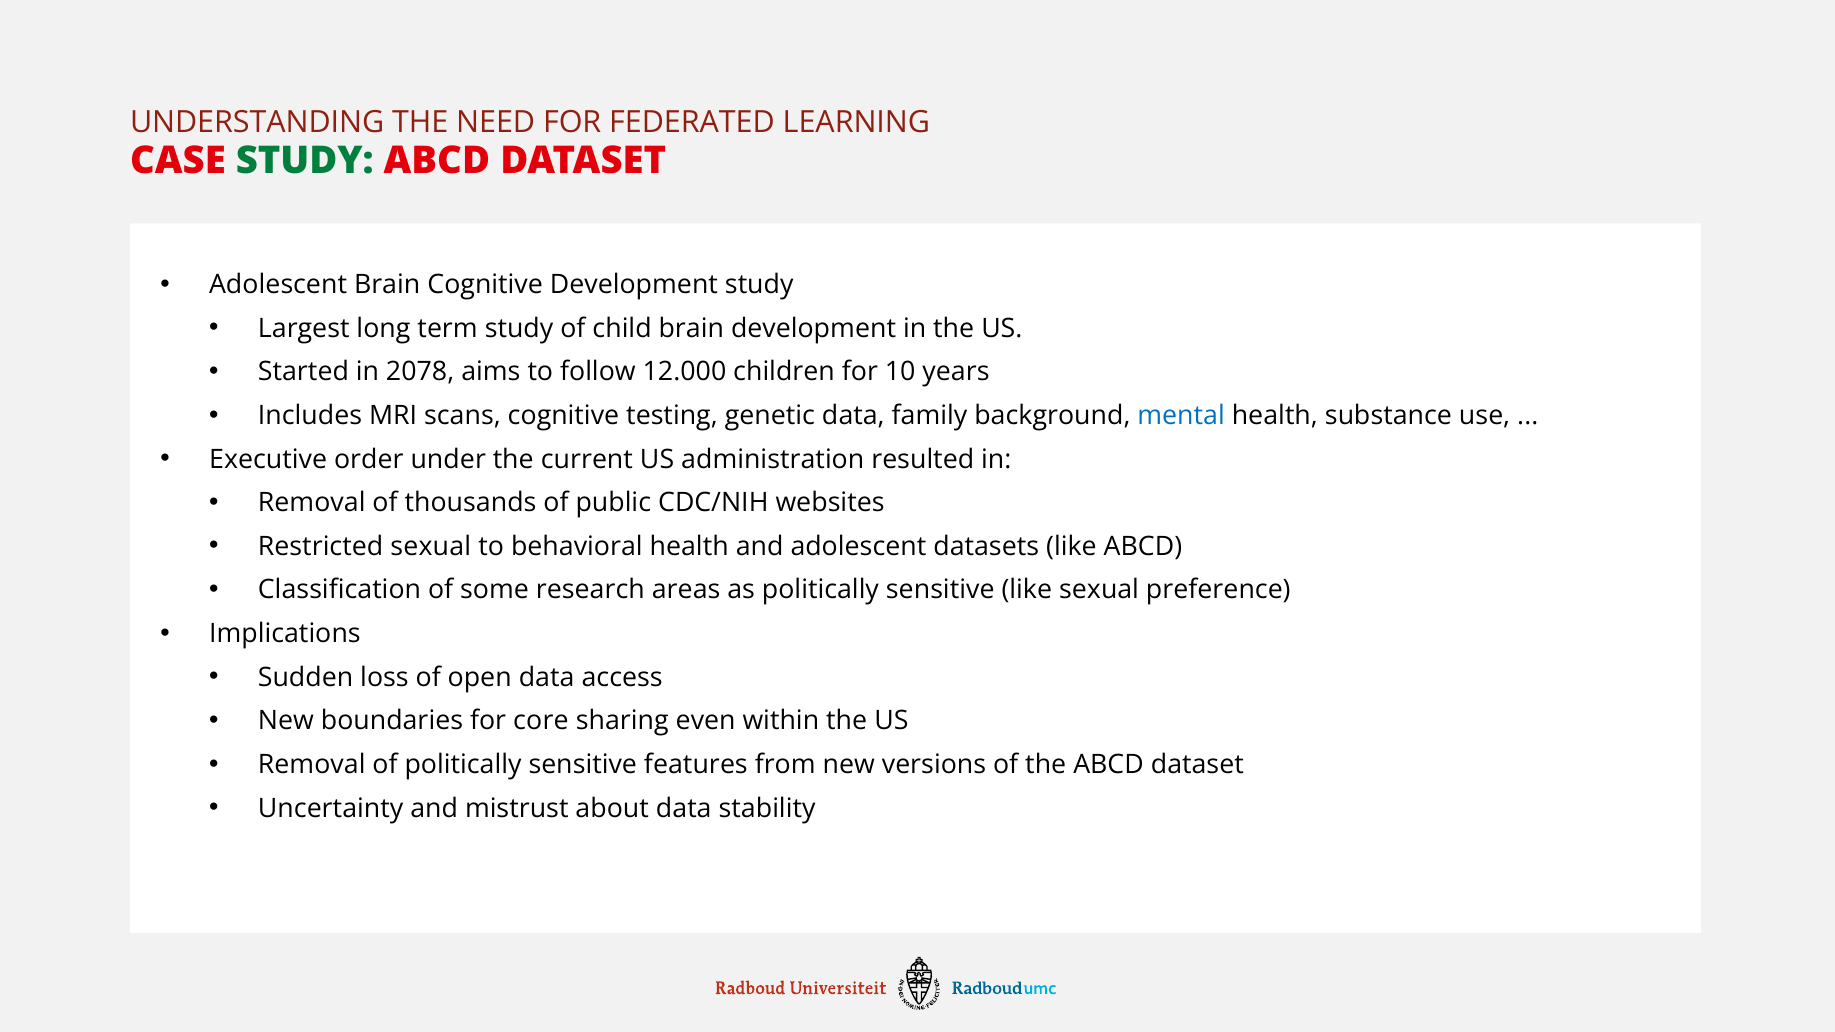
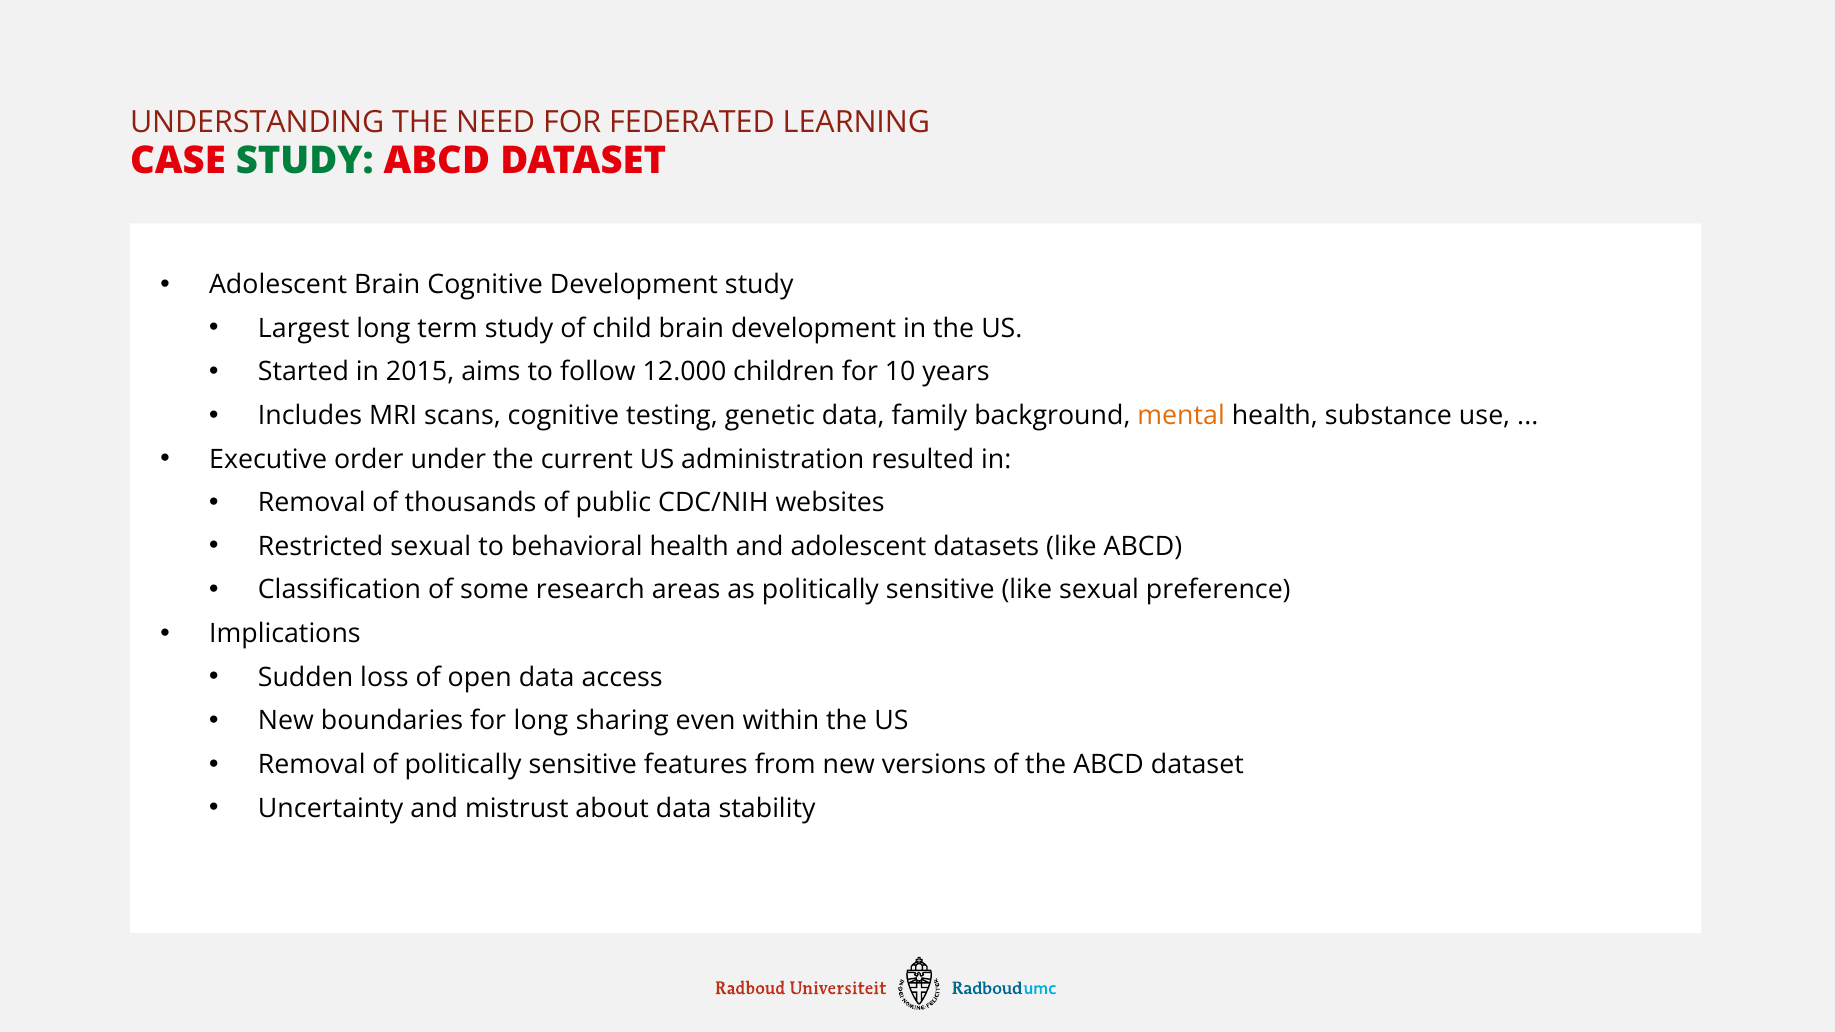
2078: 2078 -> 2015
mental colour: blue -> orange
for core: core -> long
